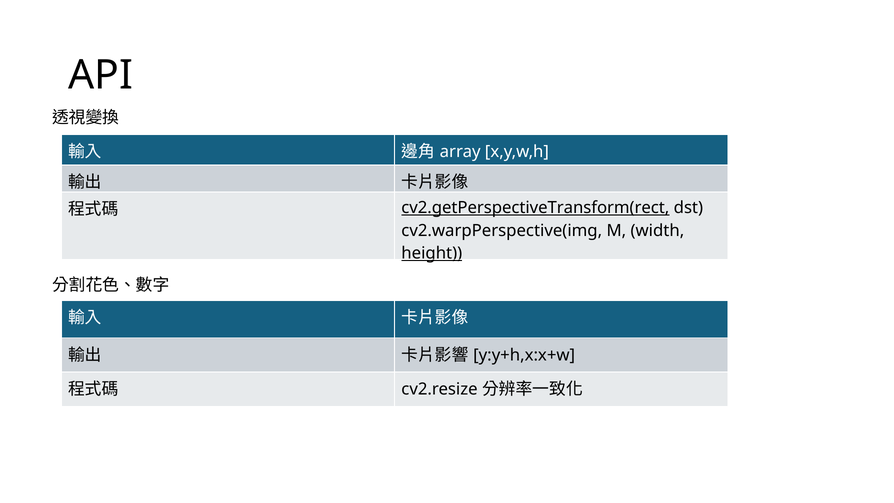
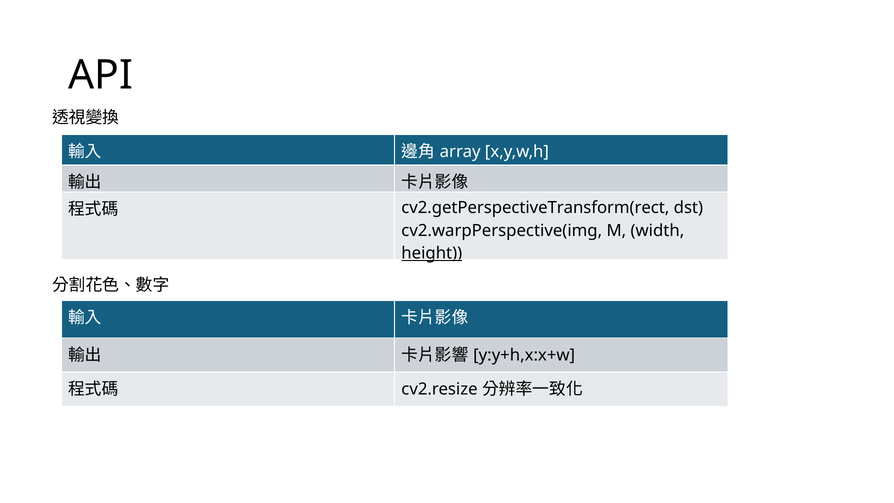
cv2.getPerspectiveTransform(rect underline: present -> none
